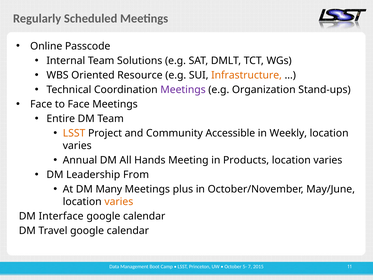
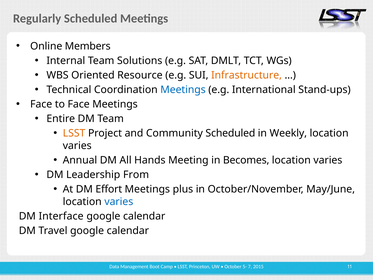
Passcode: Passcode -> Members
Meetings at (183, 90) colour: purple -> blue
Organization: Organization -> International
Community Accessible: Accessible -> Scheduled
Products: Products -> Becomes
Many: Many -> Effort
varies at (119, 202) colour: orange -> blue
